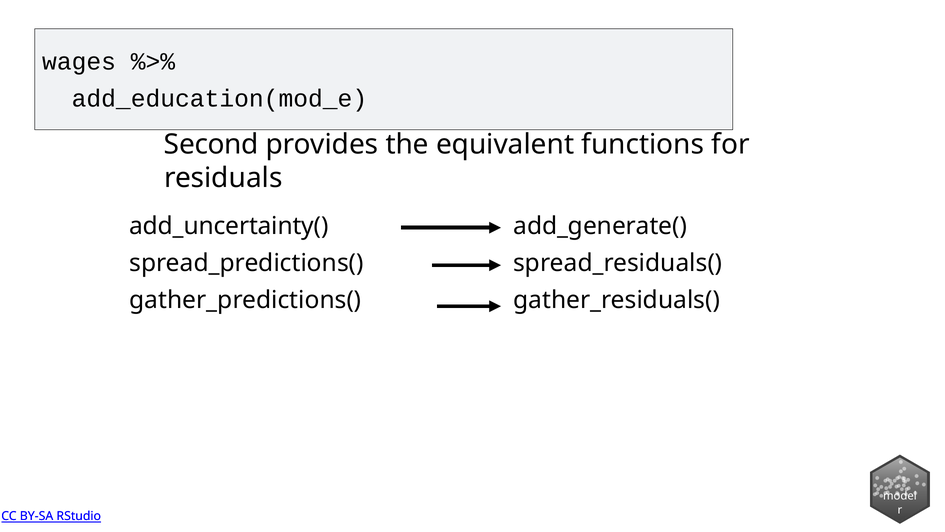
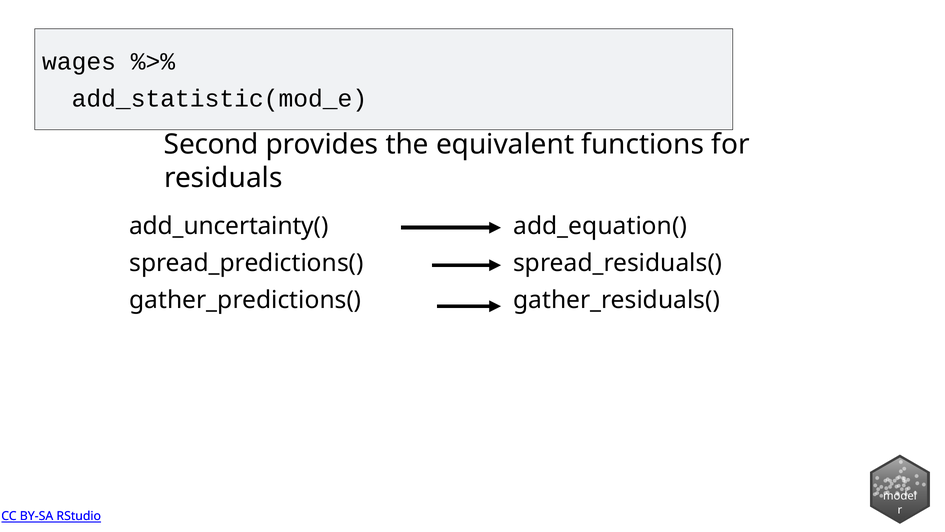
add_education(mod_e: add_education(mod_e -> add_statistic(mod_e
add_generate(: add_generate( -> add_equation(
